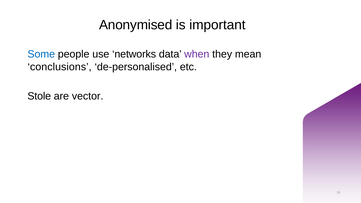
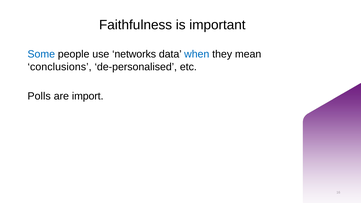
Anonymised: Anonymised -> Faithfulness
when colour: purple -> blue
Stole: Stole -> Polls
vector: vector -> import
